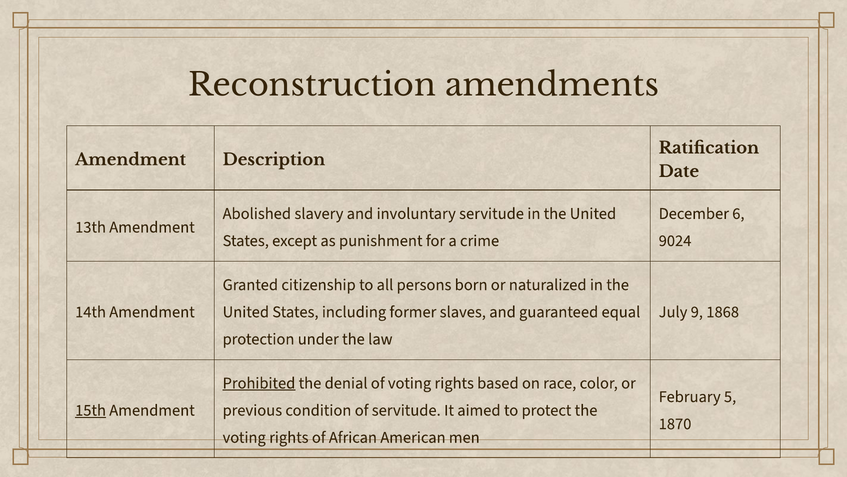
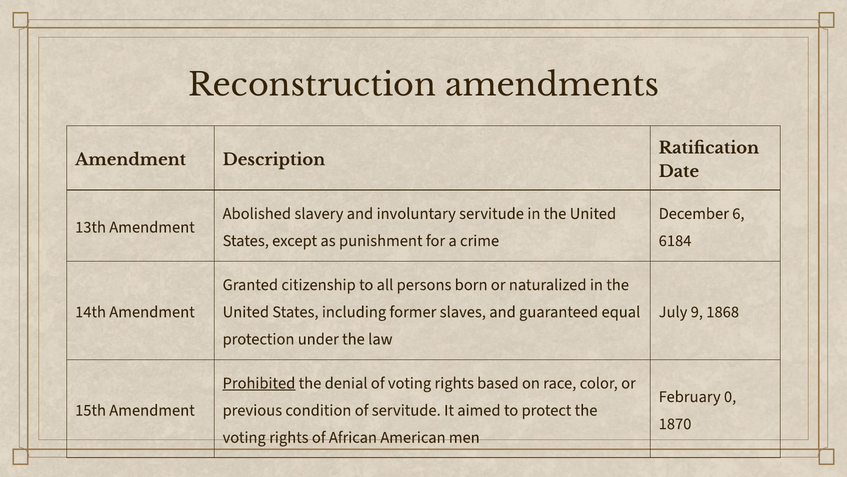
9024: 9024 -> 6184
5: 5 -> 0
15th underline: present -> none
